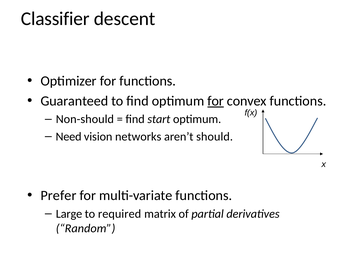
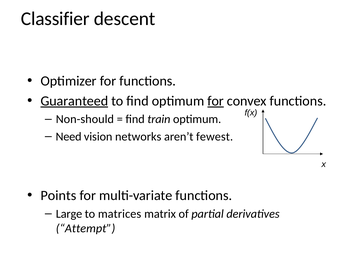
Guaranteed underline: none -> present
start: start -> train
should: should -> fewest
Prefer: Prefer -> Points
required: required -> matrices
Random: Random -> Attempt
